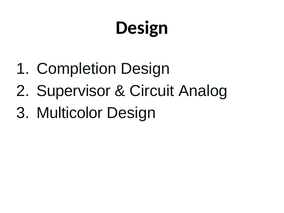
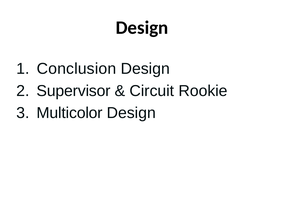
Completion: Completion -> Conclusion
Analog: Analog -> Rookie
